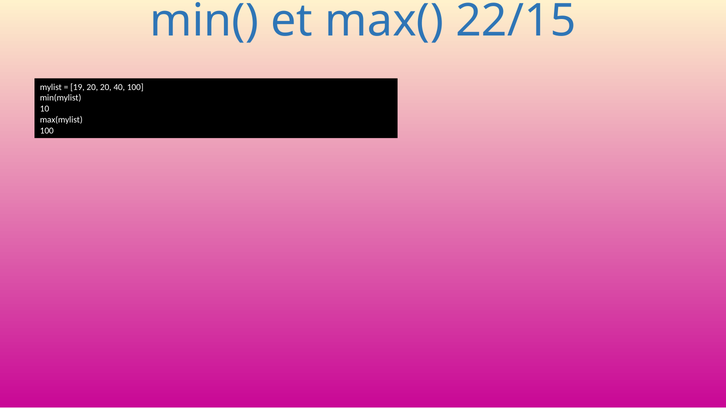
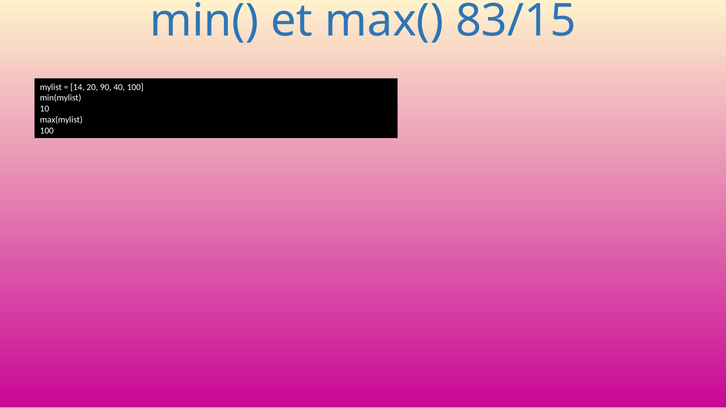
22/15: 22/15 -> 83/15
19: 19 -> 14
20 20: 20 -> 90
